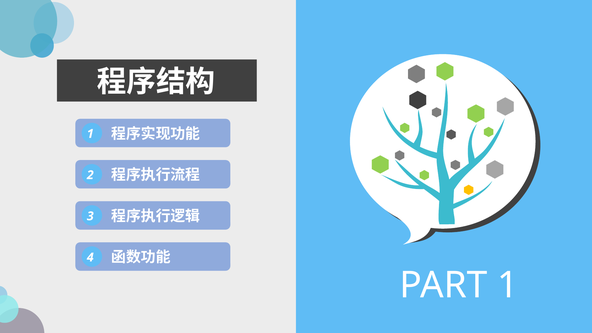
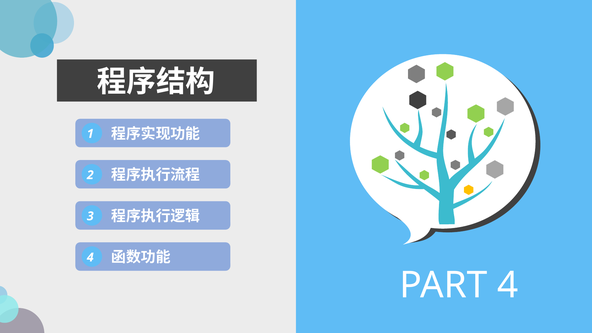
PART 1: 1 -> 4
